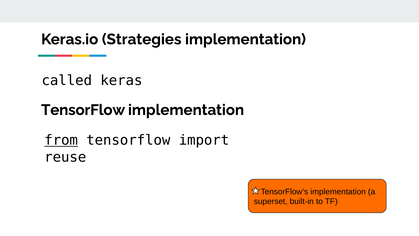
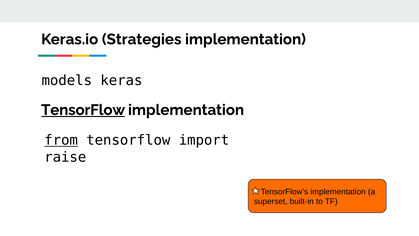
called: called -> models
TensorFlow at (83, 110) underline: none -> present
reuse: reuse -> raise
